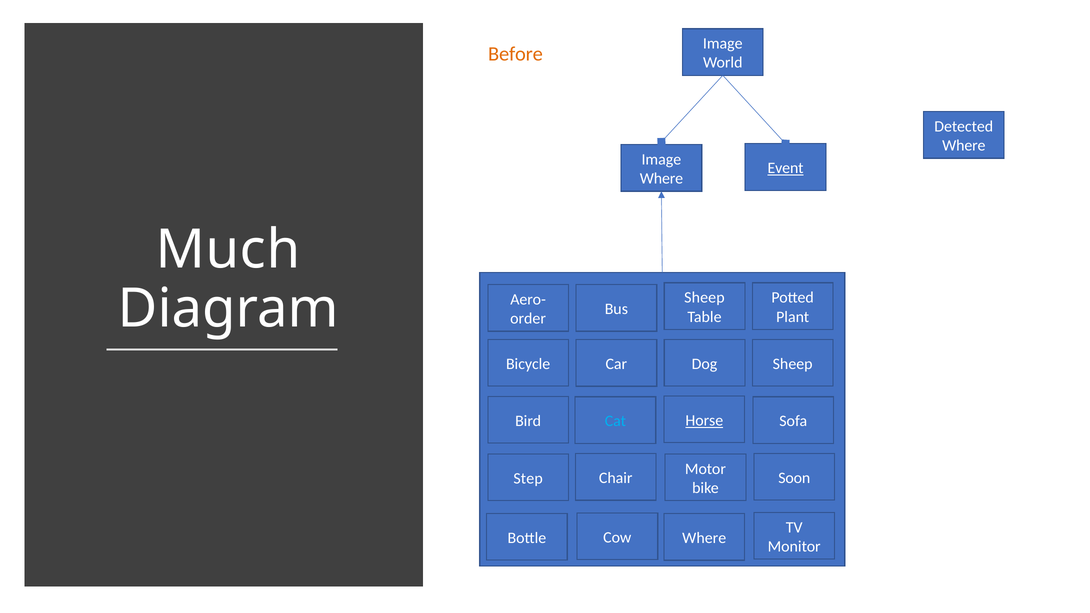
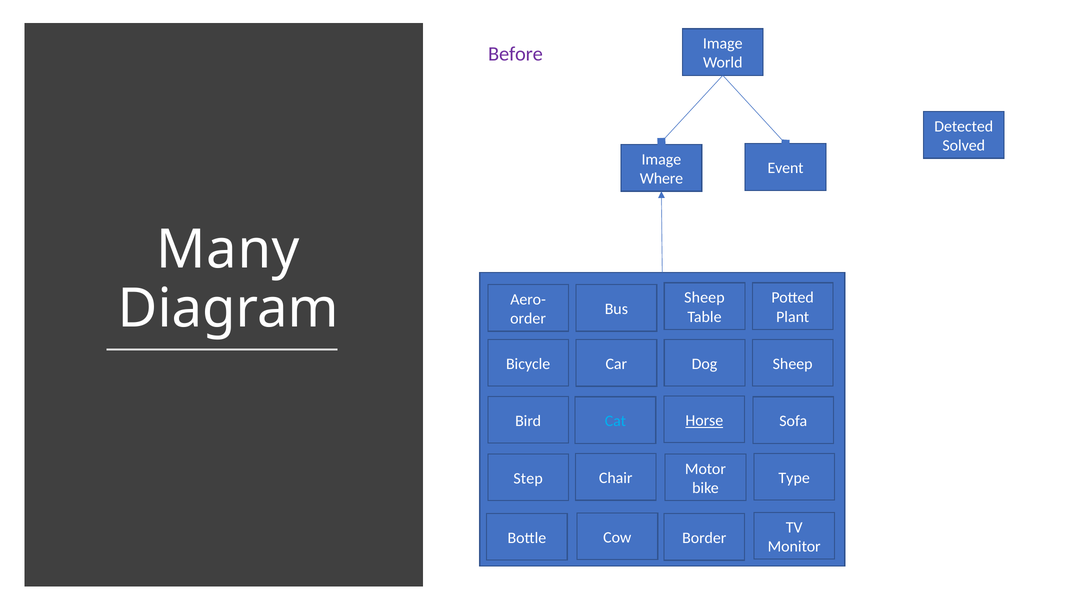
Before colour: orange -> purple
Where at (964, 146): Where -> Solved
Event underline: present -> none
Much: Much -> Many
Soon: Soon -> Type
Where at (704, 538): Where -> Border
